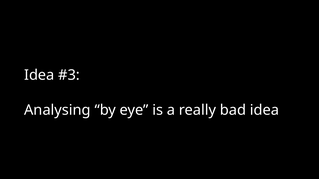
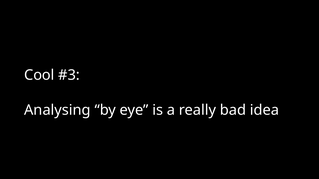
Idea at (39, 75): Idea -> Cool
